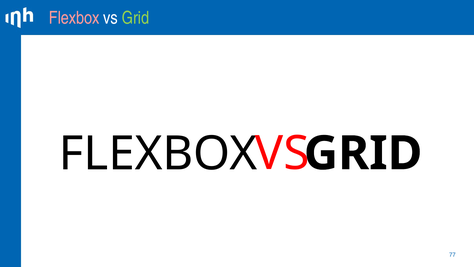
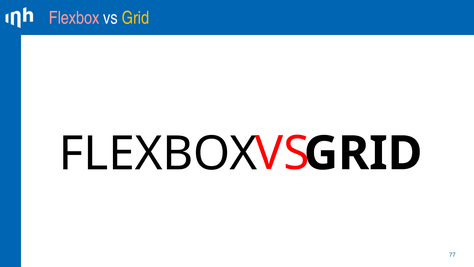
Grid at (136, 18) colour: light green -> yellow
